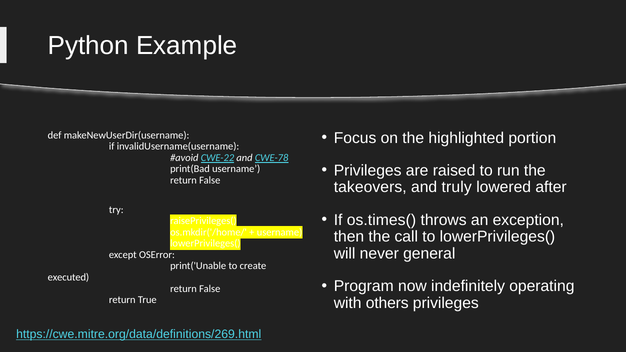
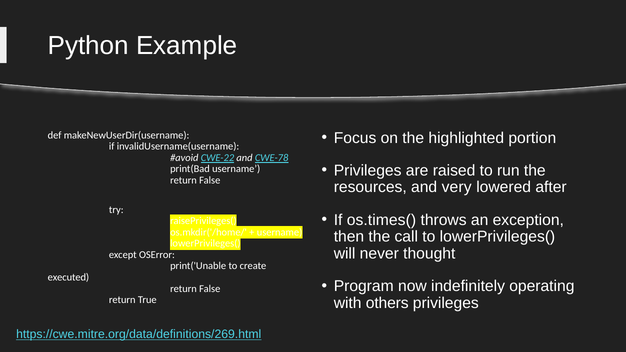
takeovers: takeovers -> resources
truly: truly -> very
general: general -> thought
